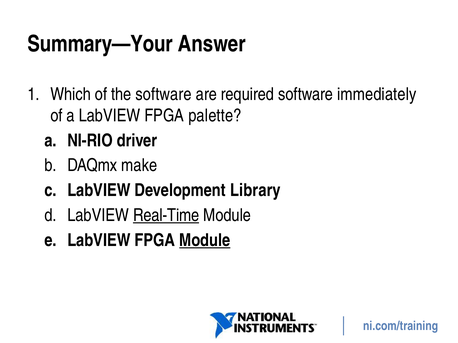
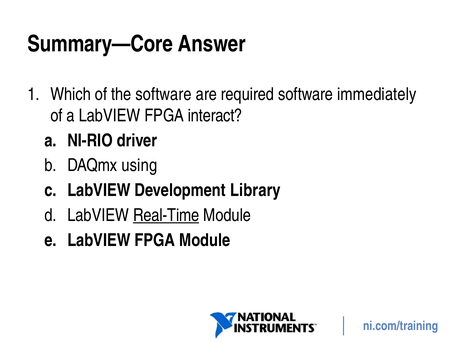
Summary—Your: Summary—Your -> Summary—Core
palette: palette -> interact
make: make -> using
Module at (205, 241) underline: present -> none
